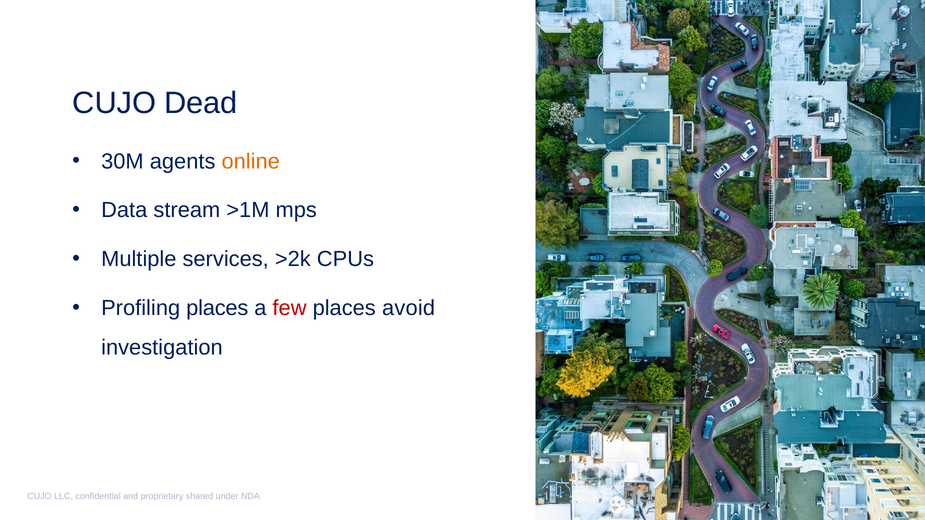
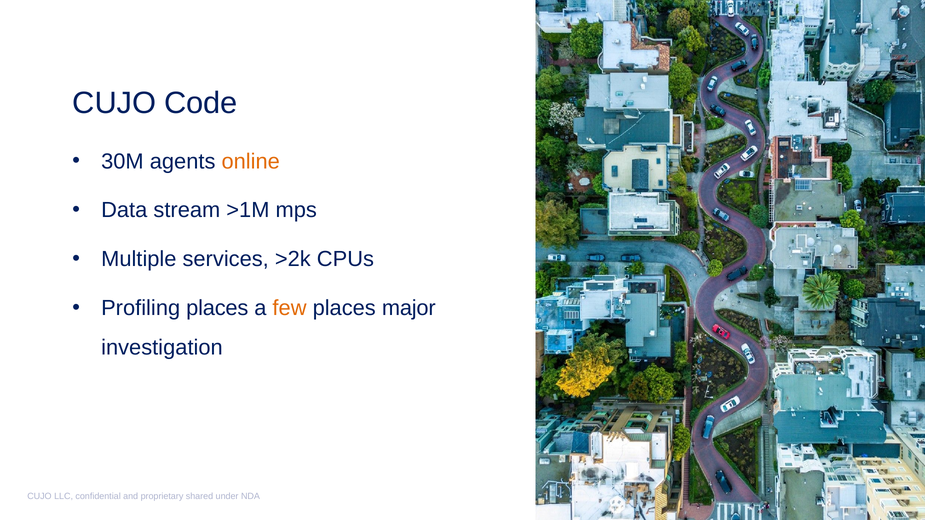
Dead: Dead -> Code
few colour: red -> orange
avoid: avoid -> major
